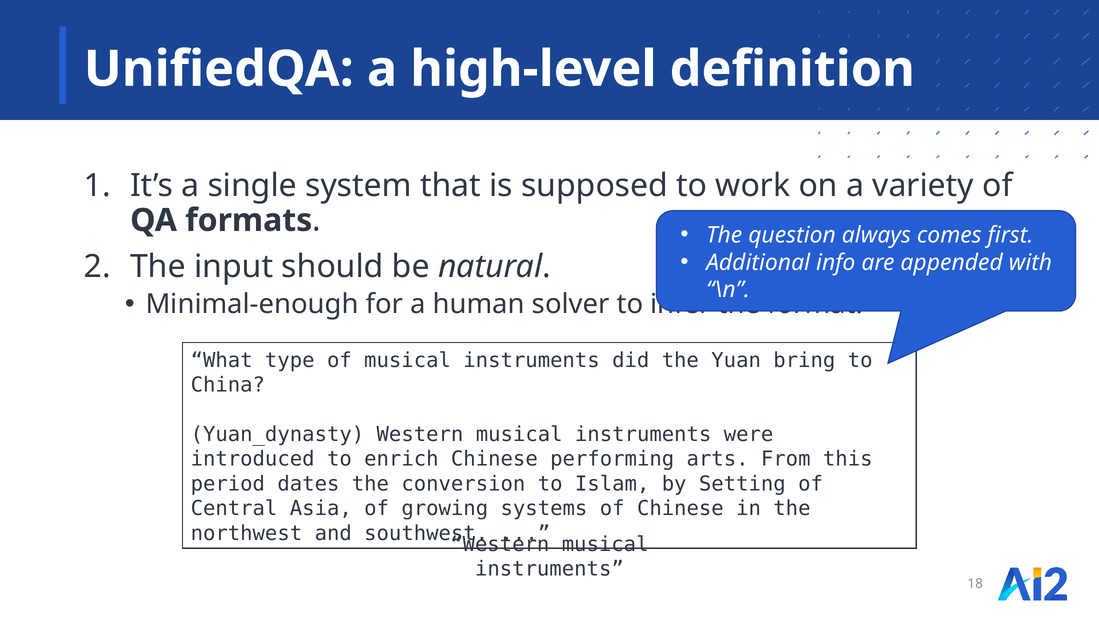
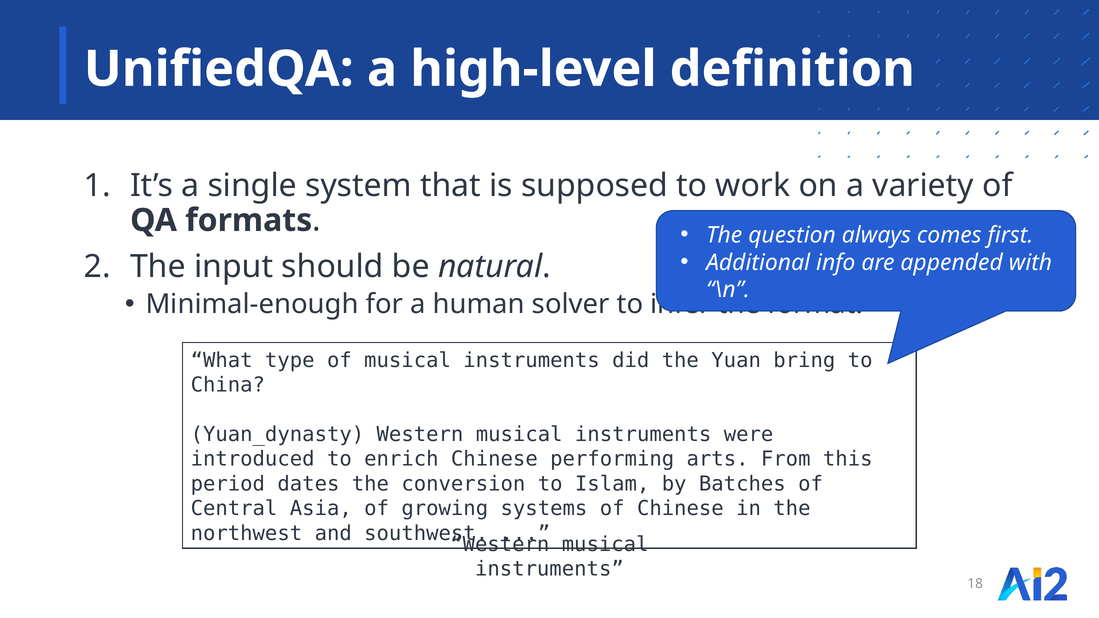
Setting: Setting -> Batches
